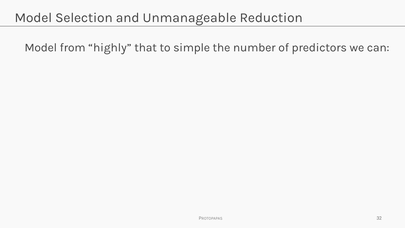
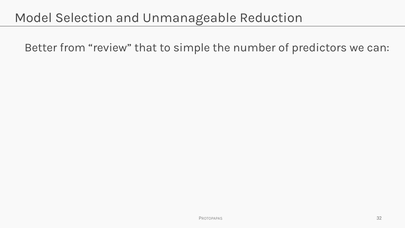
Model at (41, 48): Model -> Better
highly: highly -> review
